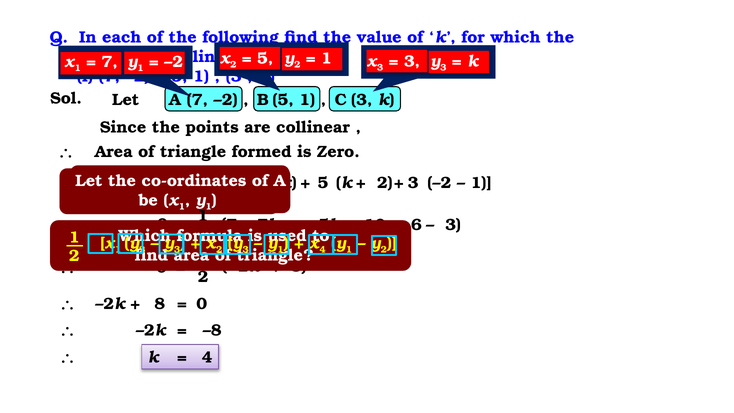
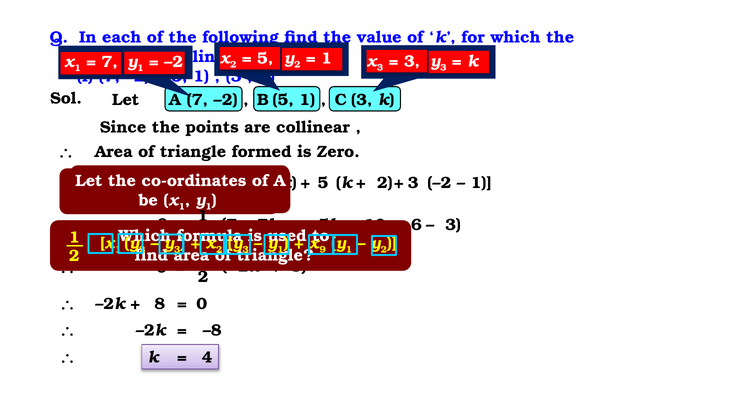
4 at (323, 249): 4 -> 9
